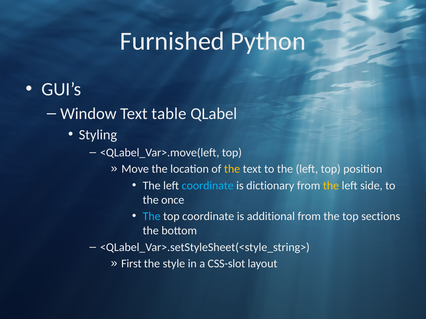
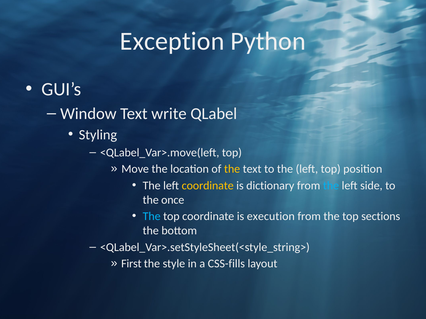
Furnished: Furnished -> Exception
table: table -> write
coordinate at (208, 186) colour: light blue -> yellow
the at (331, 186) colour: yellow -> light blue
additional: additional -> execution
CSS-slot: CSS-slot -> CSS-fills
